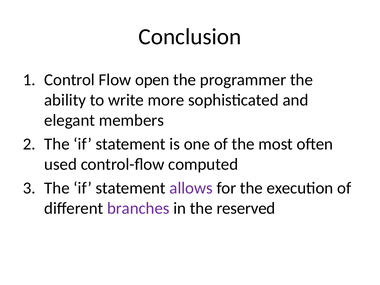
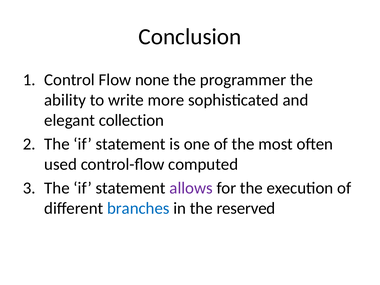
open: open -> none
members: members -> collection
branches colour: purple -> blue
